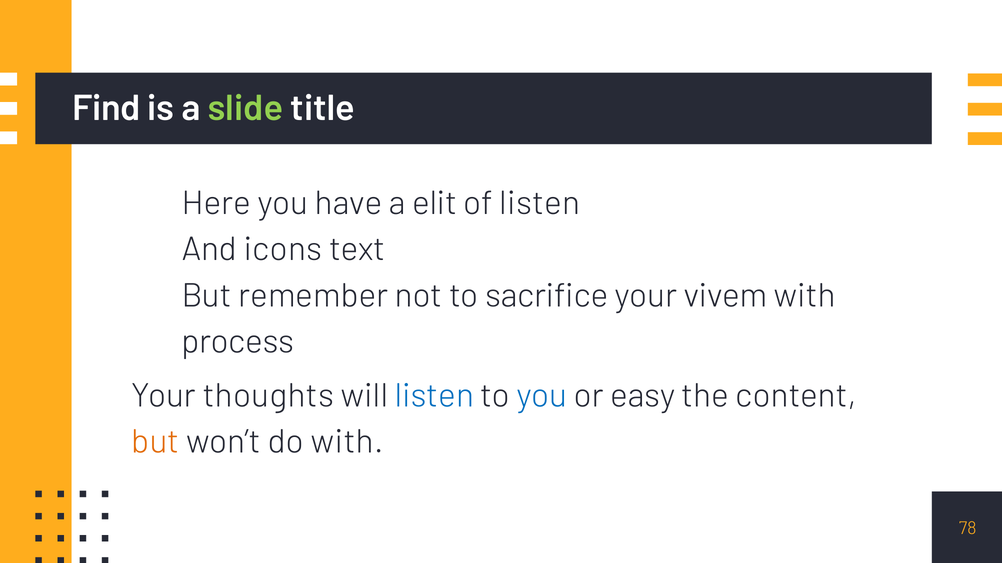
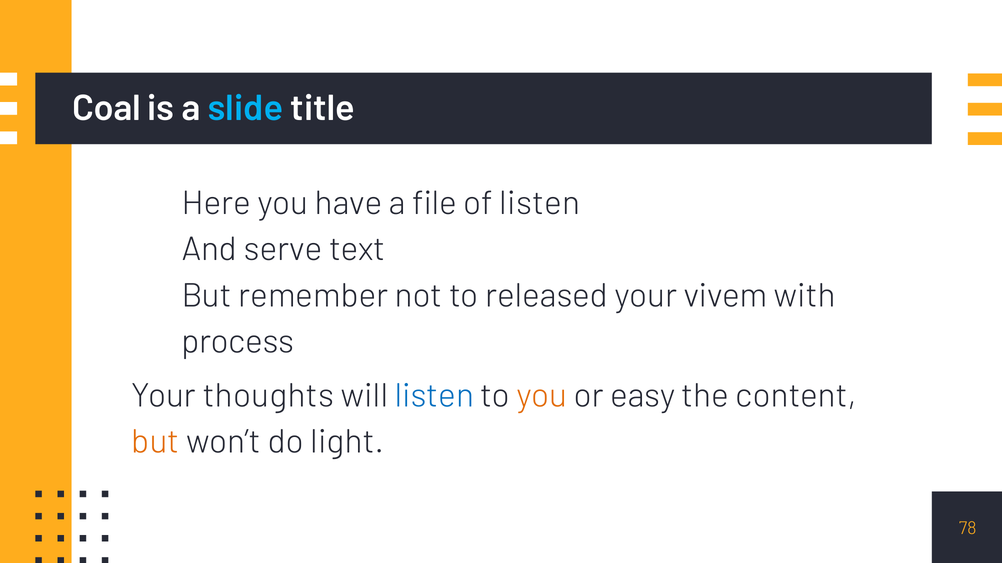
Find: Find -> Coal
slide colour: light green -> light blue
elit: elit -> file
icons: icons -> serve
sacrifice: sacrifice -> released
you at (542, 396) colour: blue -> orange
do with: with -> light
